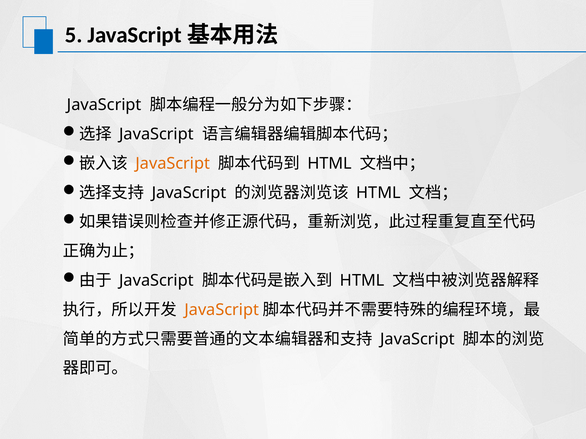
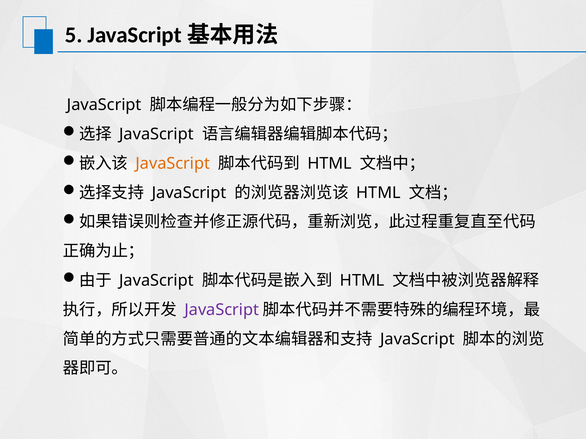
JavaScript at (222, 310) colour: orange -> purple
